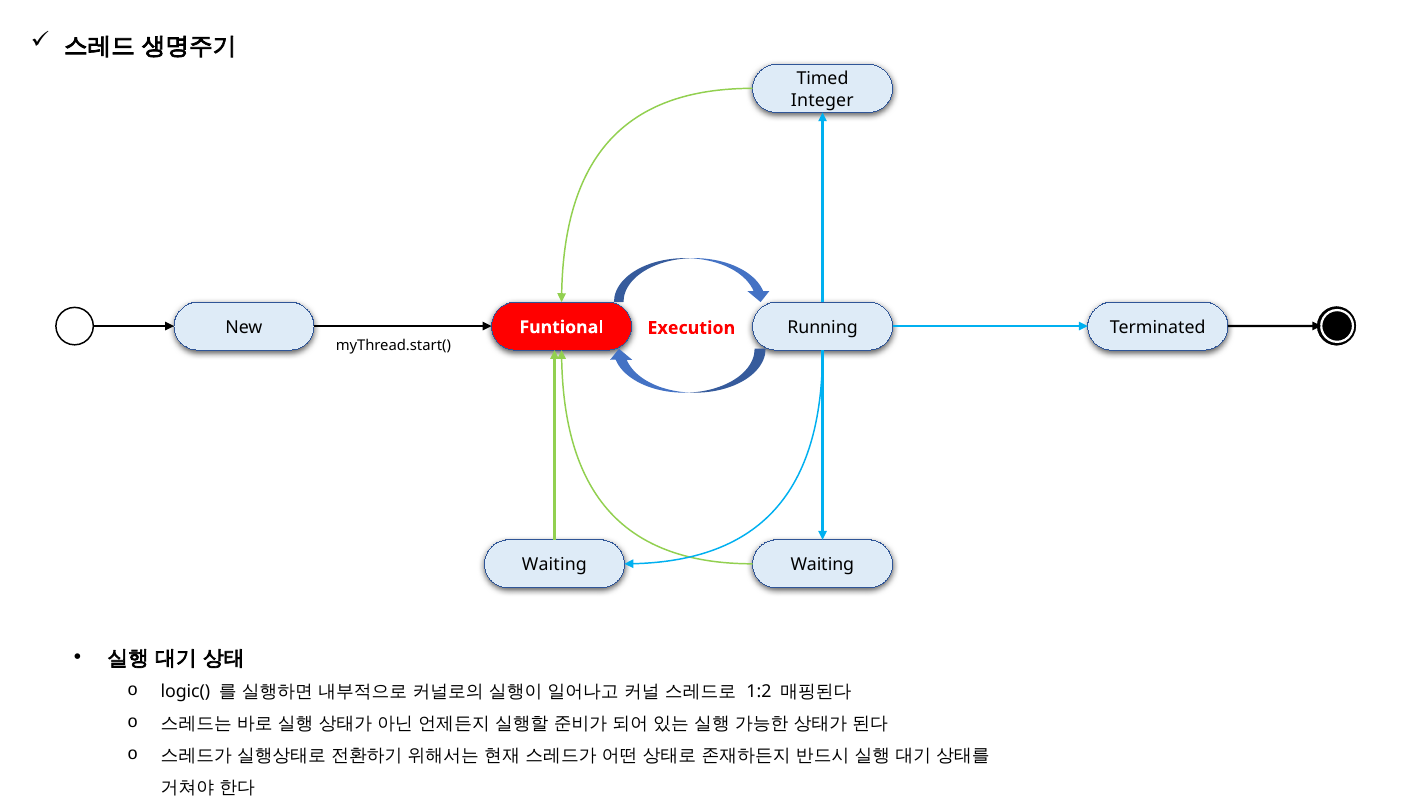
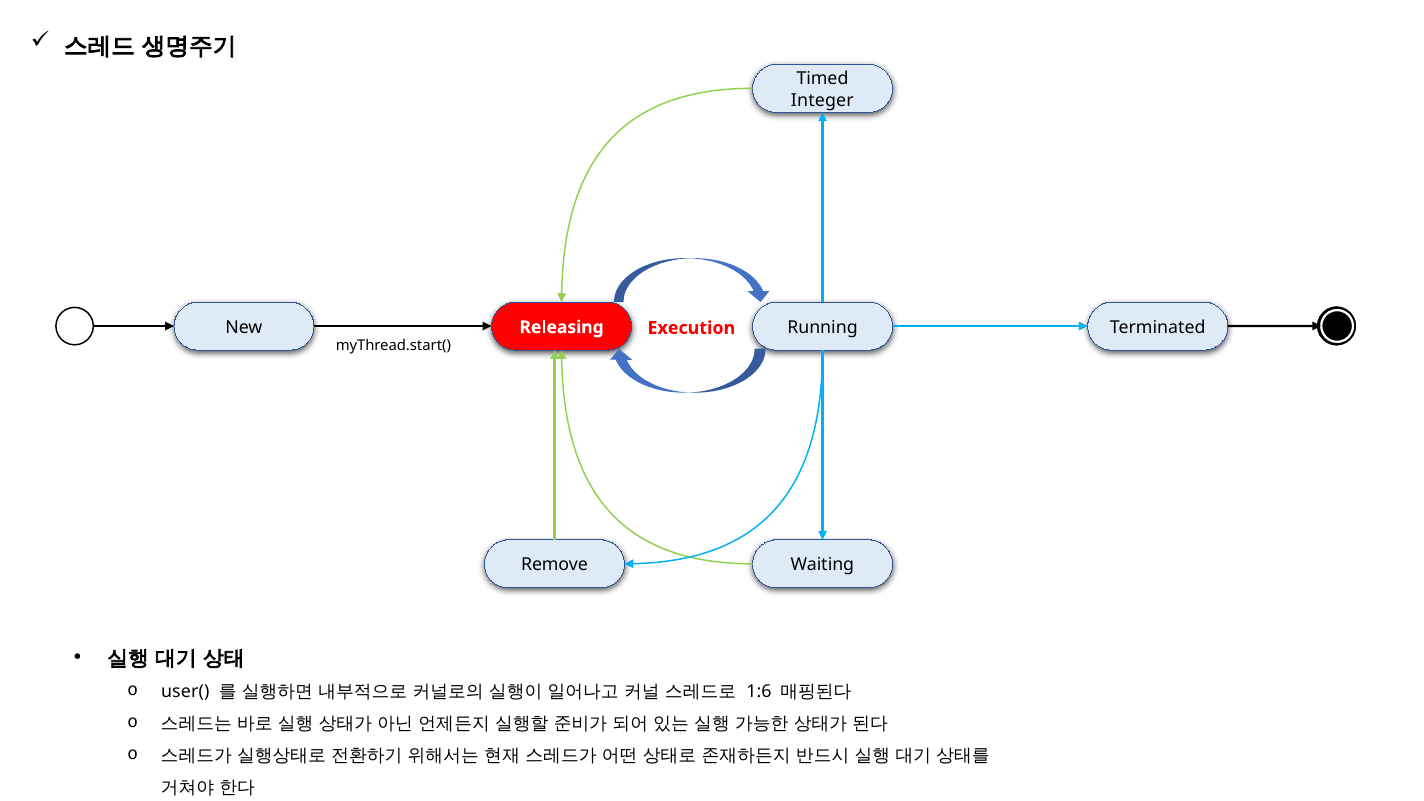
Funtional: Funtional -> Releasing
Waiting at (554, 565): Waiting -> Remove
logic(: logic( -> user(
1:2: 1:2 -> 1:6
